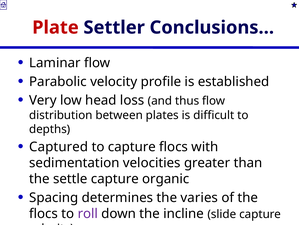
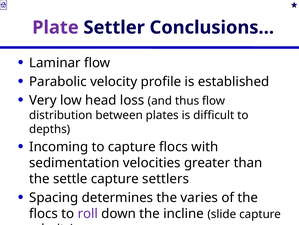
Plate colour: red -> purple
Captured: Captured -> Incoming
organic: organic -> settlers
